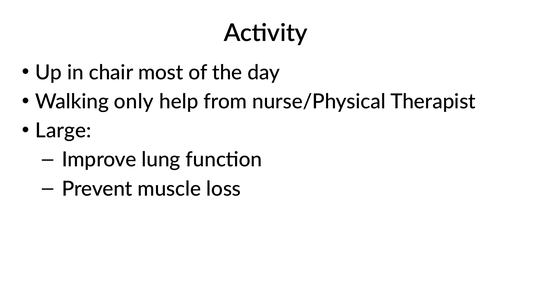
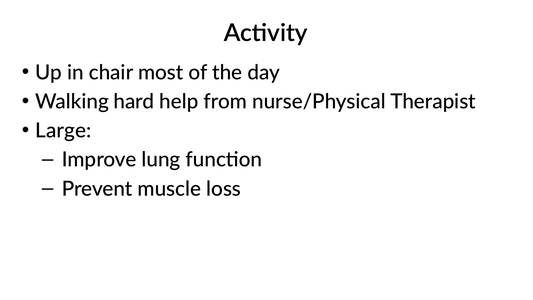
only: only -> hard
